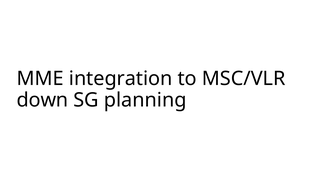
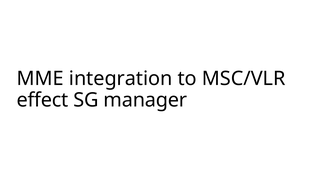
down: down -> effect
planning: planning -> manager
